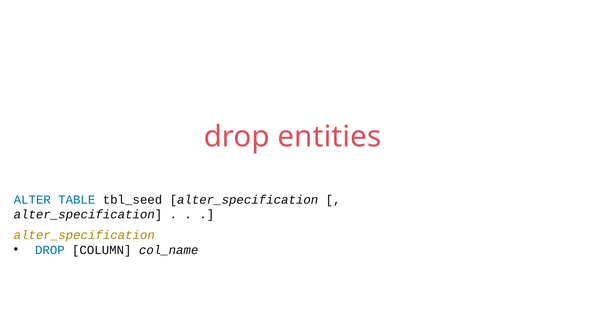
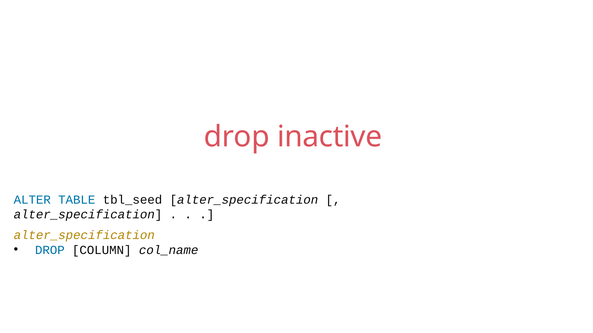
entities: entities -> inactive
